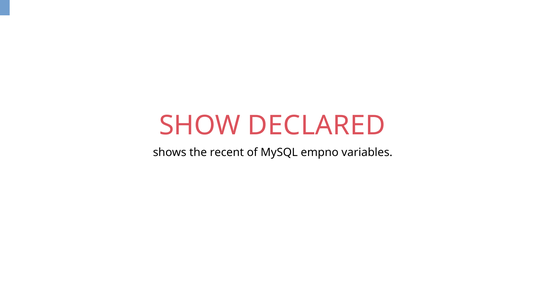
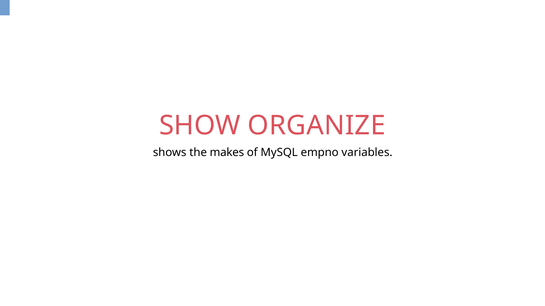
DECLARED: DECLARED -> ORGANIZE
recent: recent -> makes
